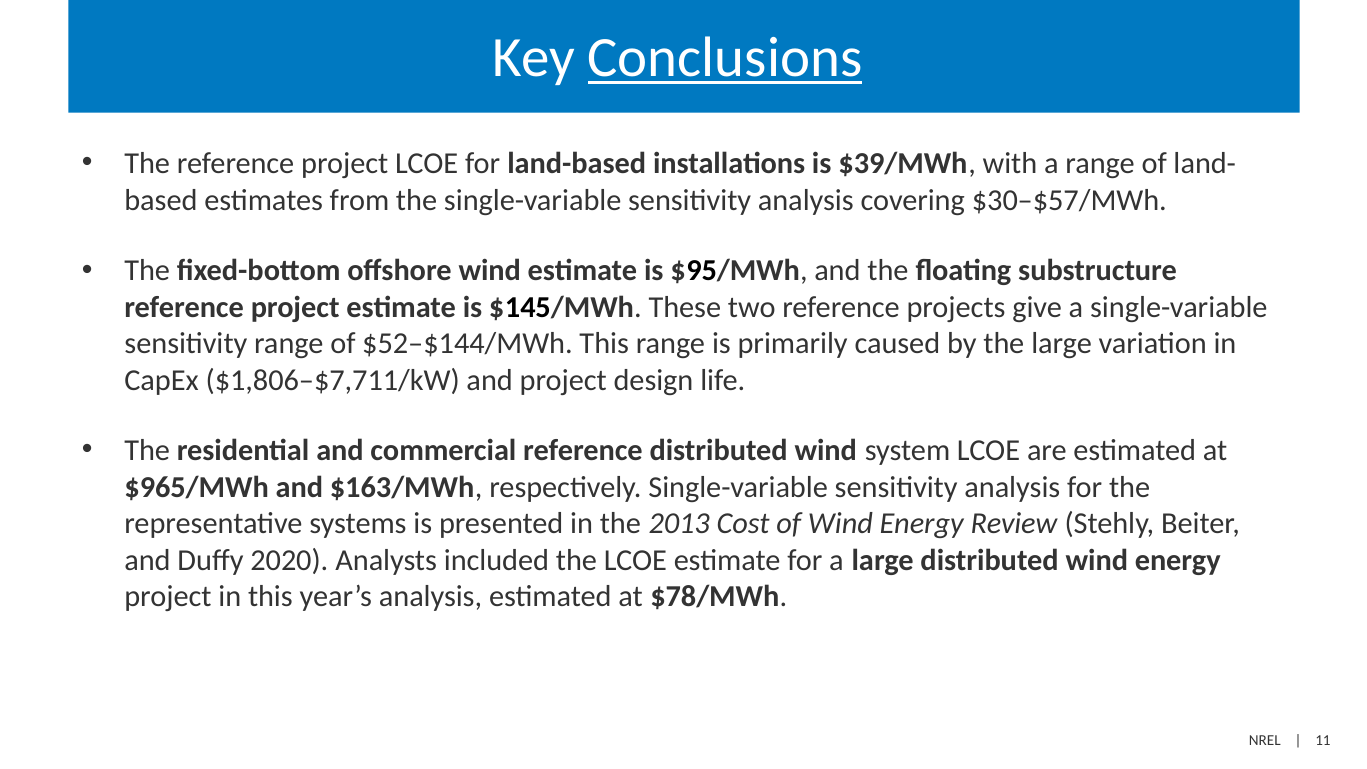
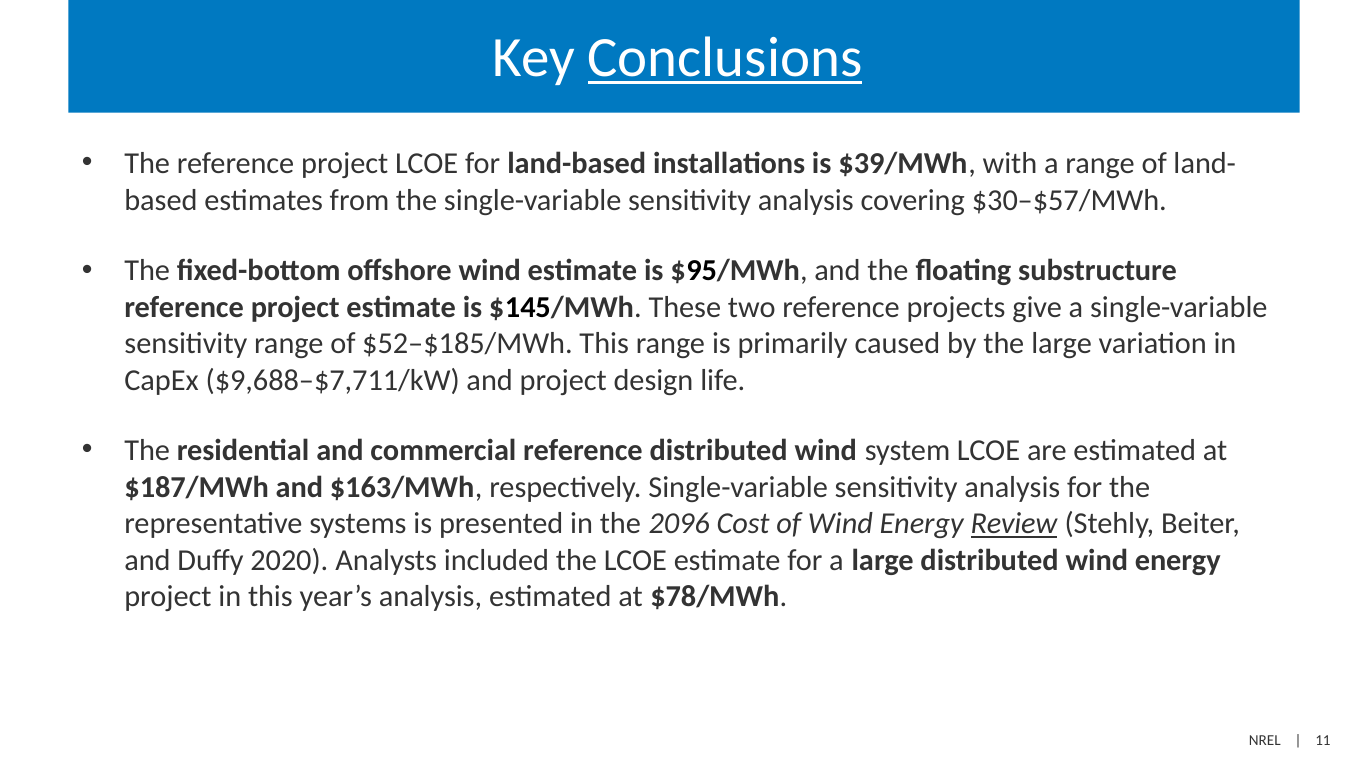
$52–$144/MWh: $52–$144/MWh -> $52–$185/MWh
$1,806–$7,711/kW: $1,806–$7,711/kW -> $9,688–$7,711/kW
$965/MWh: $965/MWh -> $187/MWh
2013: 2013 -> 2096
Review underline: none -> present
